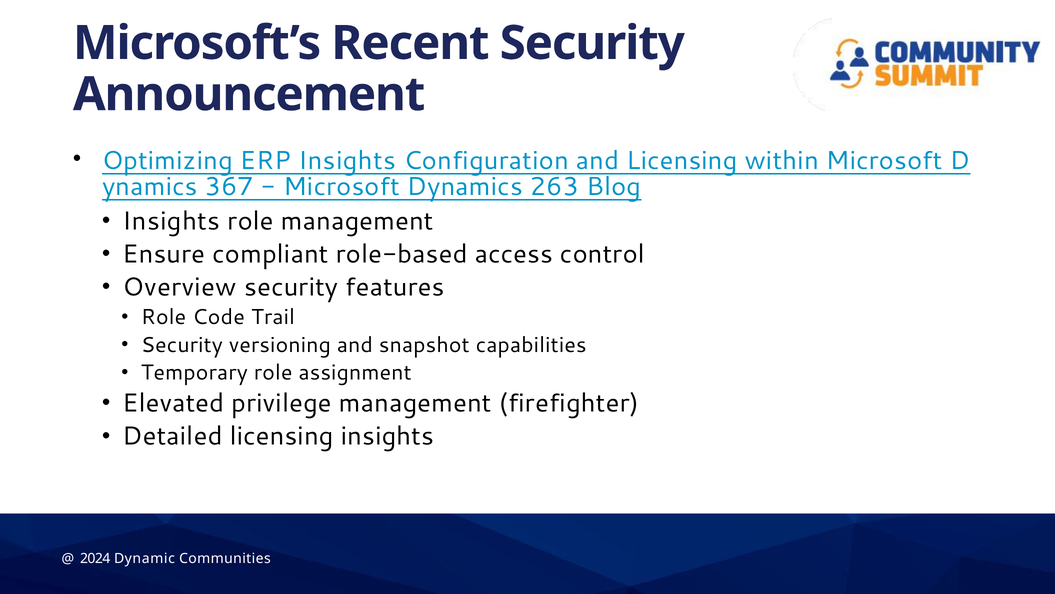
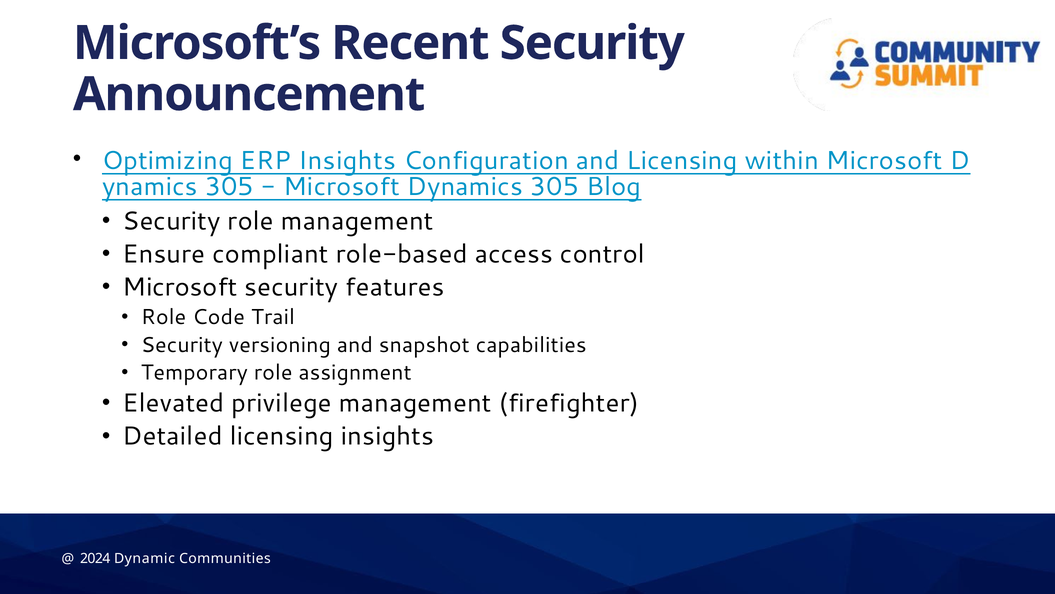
367 at (229, 186): 367 -> 305
Dynamics 263: 263 -> 305
Insights at (171, 221): Insights -> Security
Overview at (180, 287): Overview -> Microsoft
